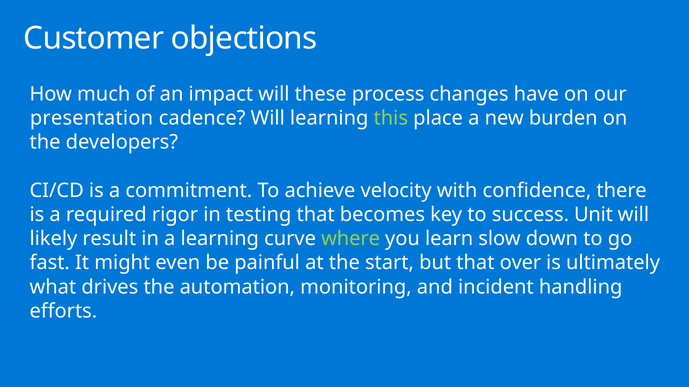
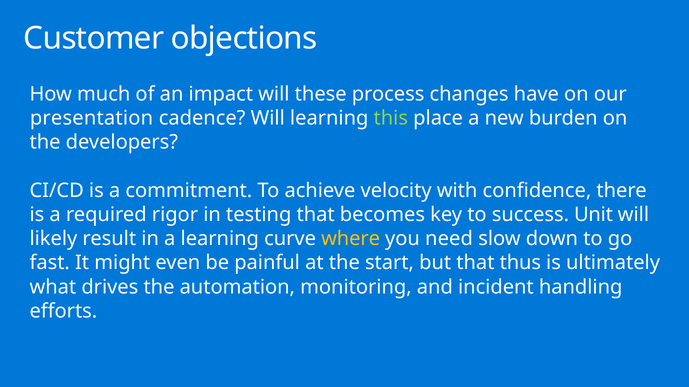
where colour: light green -> yellow
learn: learn -> need
over: over -> thus
